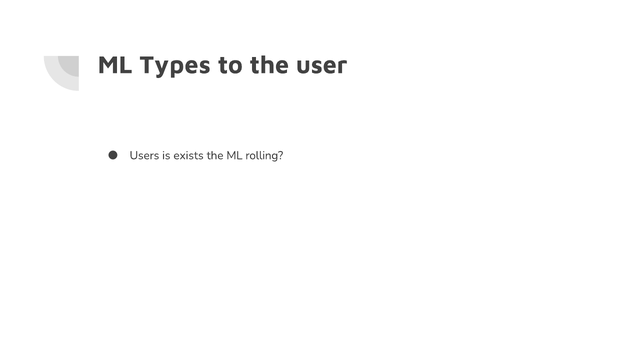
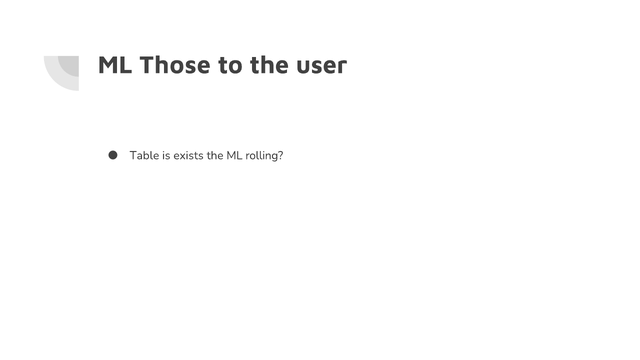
Types: Types -> Those
Users: Users -> Table
